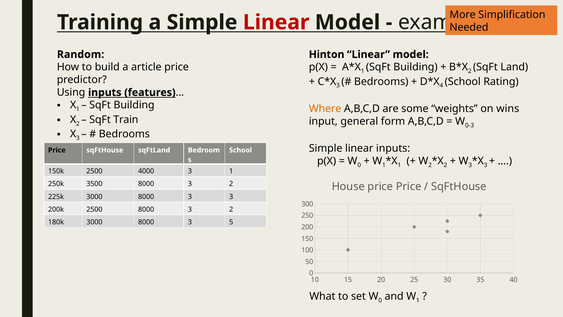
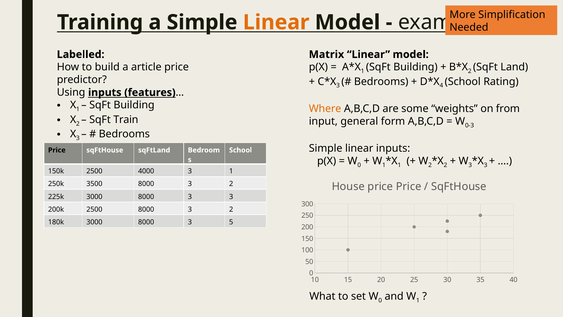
Linear at (276, 22) colour: red -> orange
Random: Random -> Labelled
Hinton: Hinton -> Matrix
wins: wins -> from
